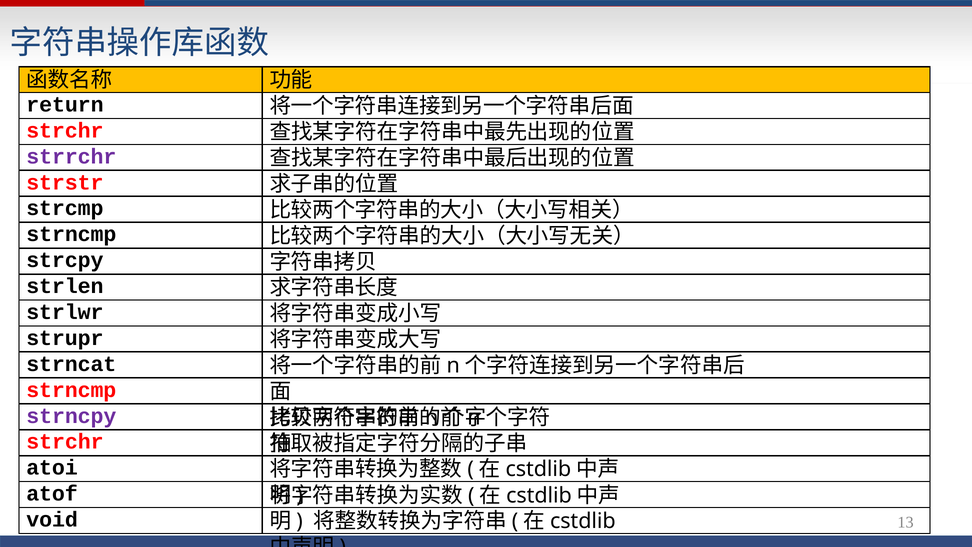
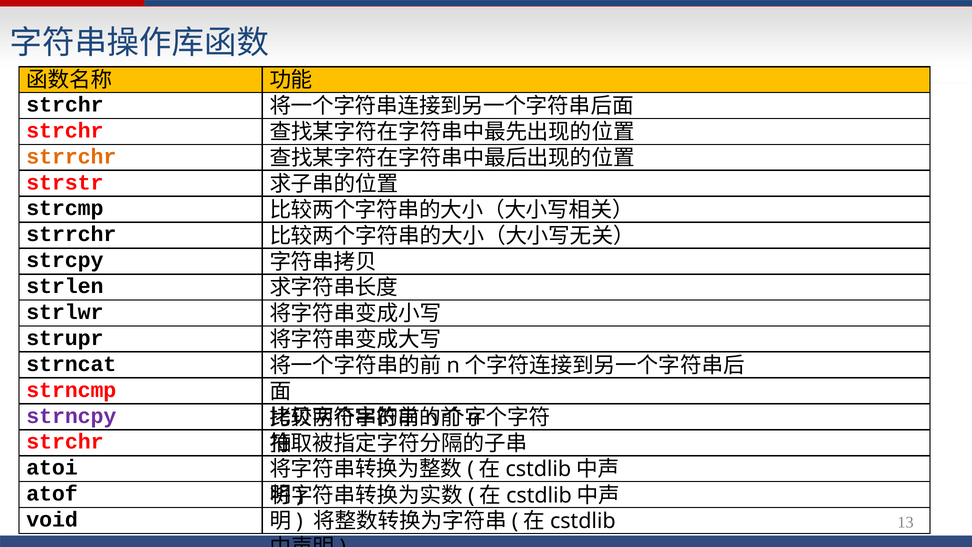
return at (65, 105): return -> strchr
strrchr at (71, 156) colour: purple -> orange
strncmp at (71, 234): strncmp -> strrchr
